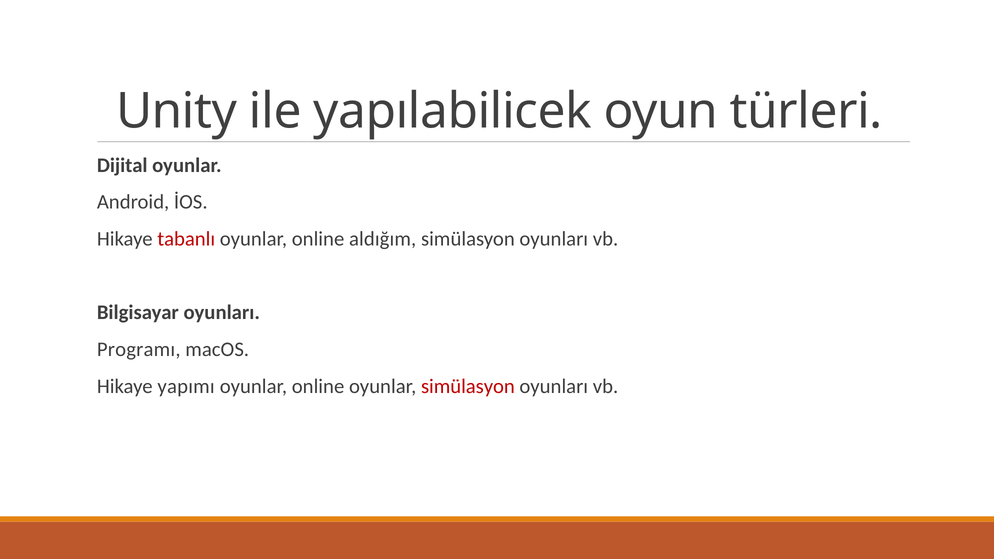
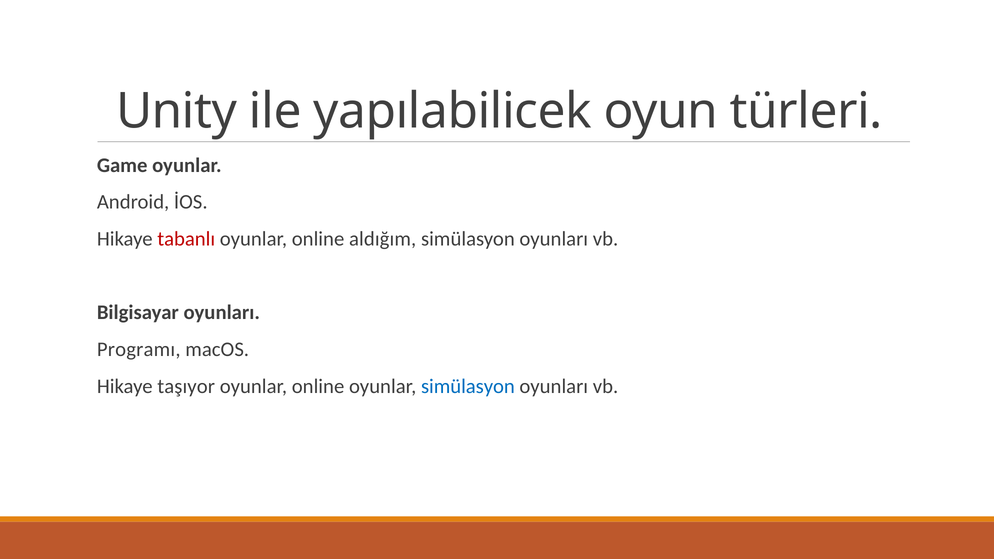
Dijital: Dijital -> Game
yapımı: yapımı -> taşıyor
simülasyon at (468, 386) colour: red -> blue
